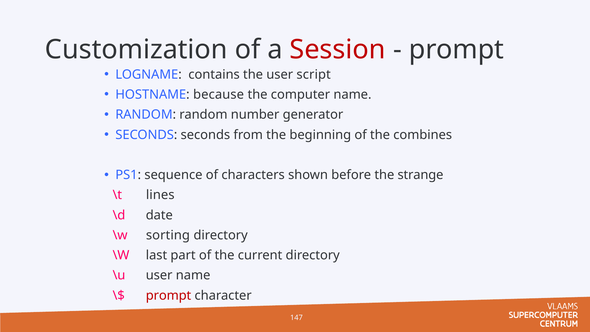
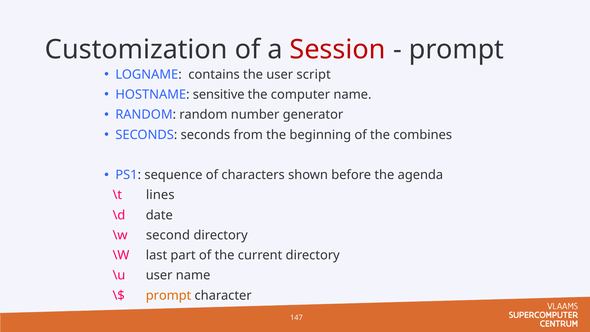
because: because -> sensitive
strange: strange -> agenda
sorting: sorting -> second
prompt at (168, 295) colour: red -> orange
